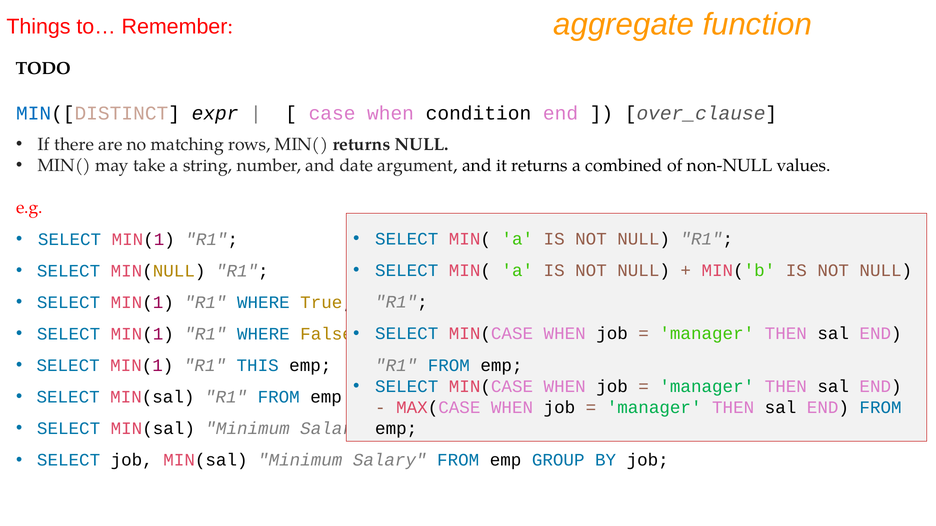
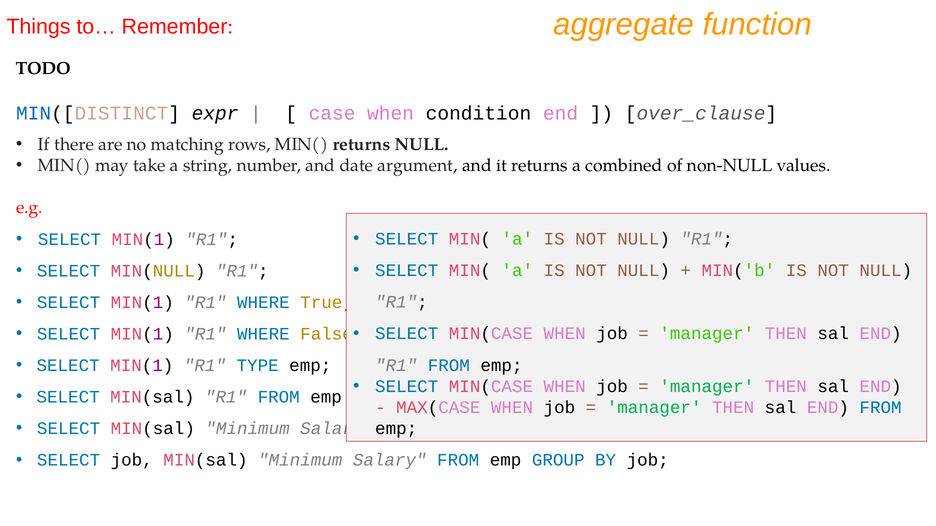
THIS: THIS -> TYPE
